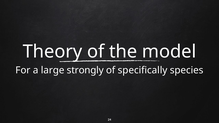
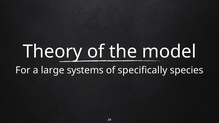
strongly: strongly -> systems
